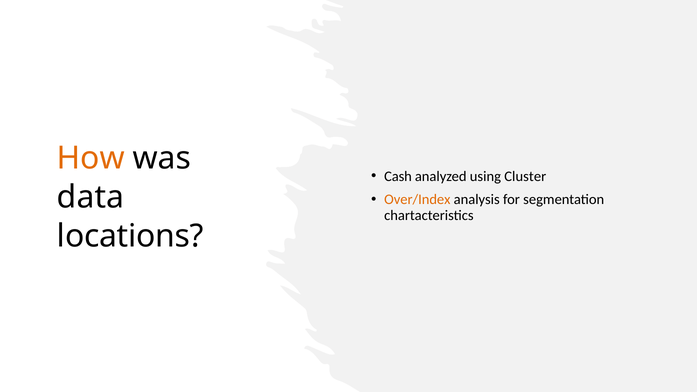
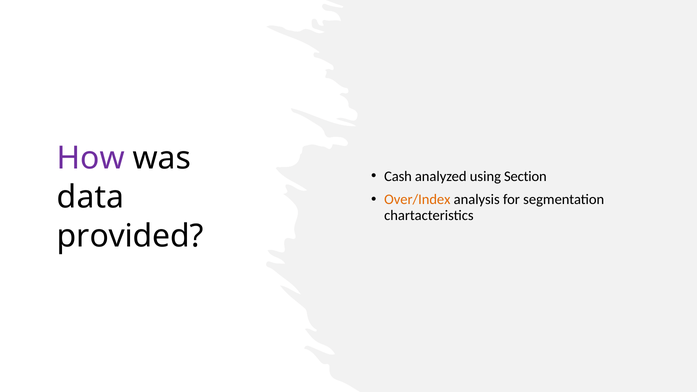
How colour: orange -> purple
Cluster: Cluster -> Section
locations: locations -> provided
